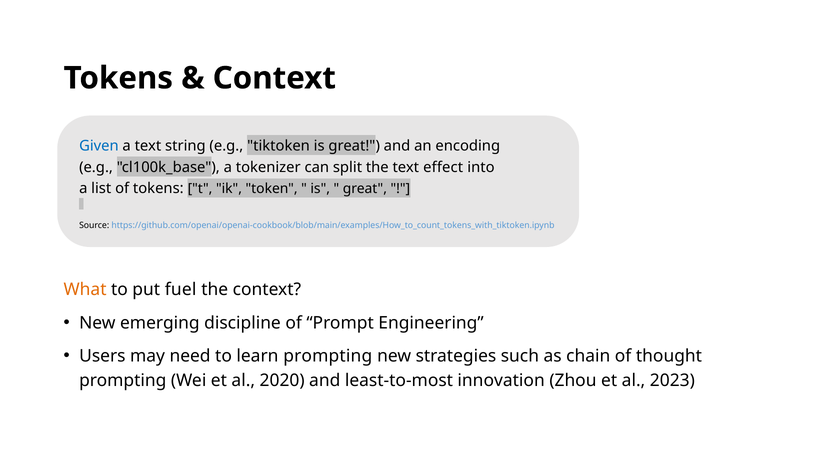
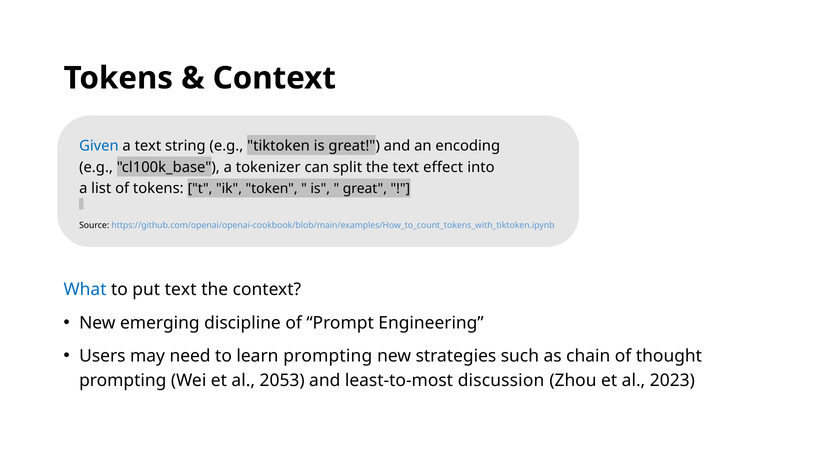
What colour: orange -> blue
put fuel: fuel -> text
2020: 2020 -> 2053
innovation: innovation -> discussion
